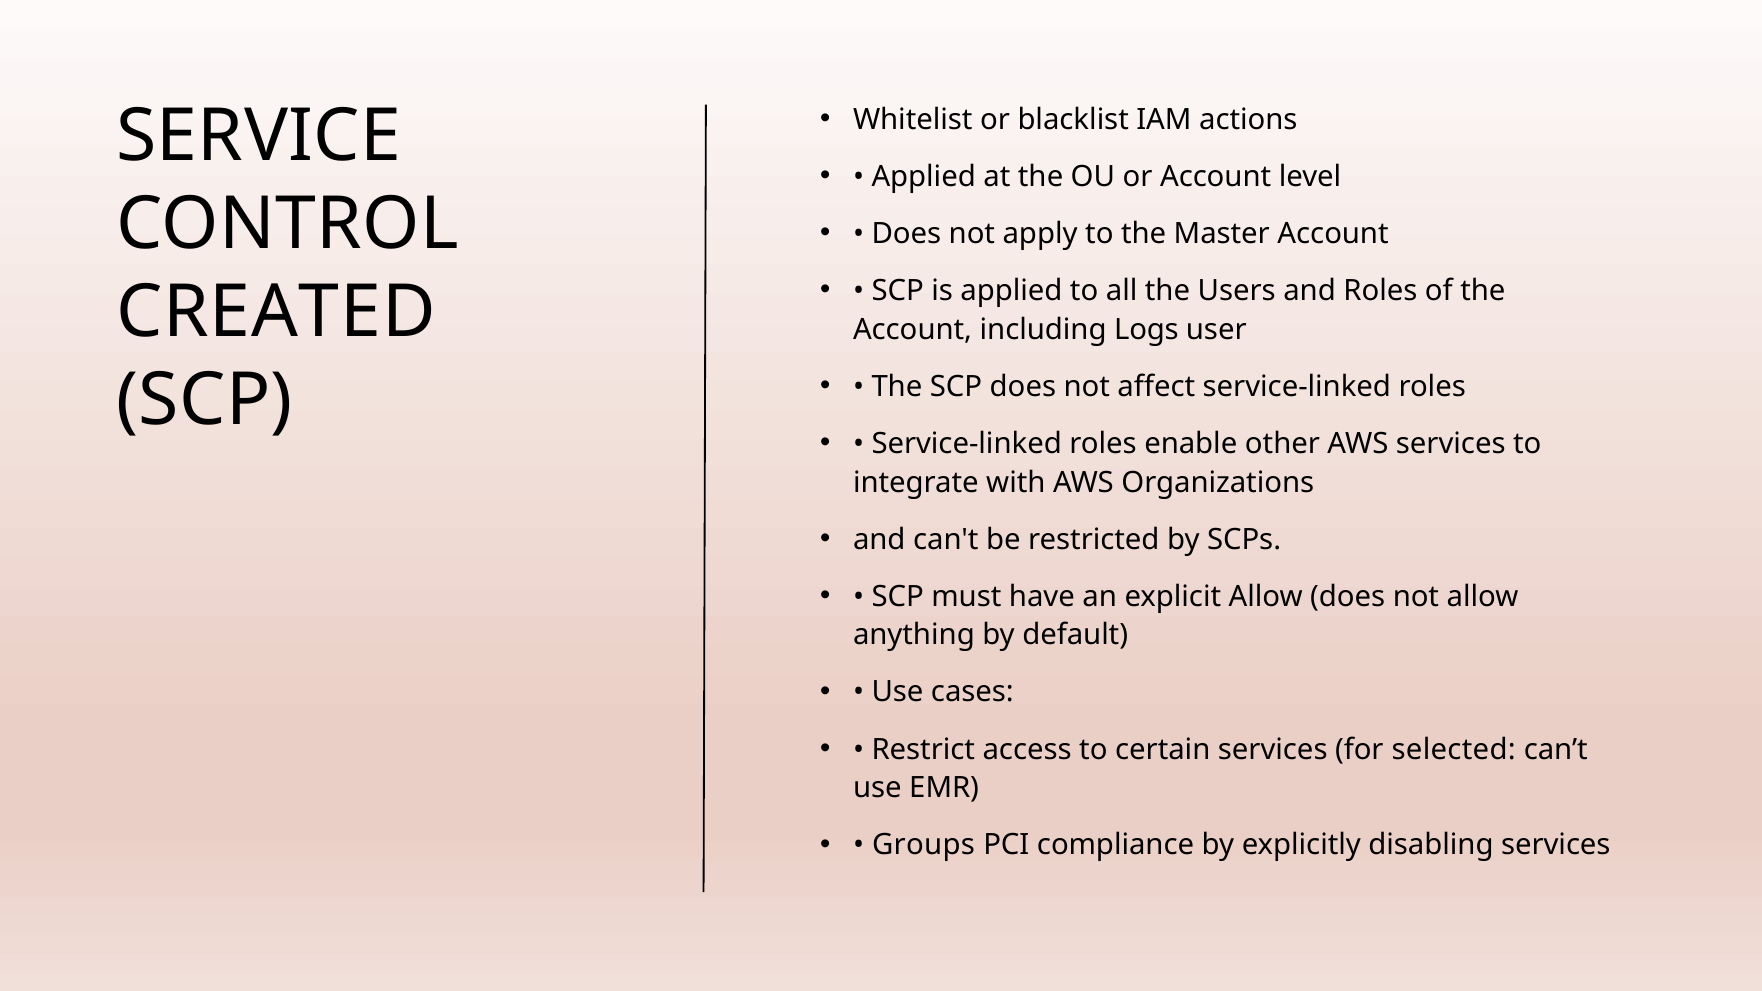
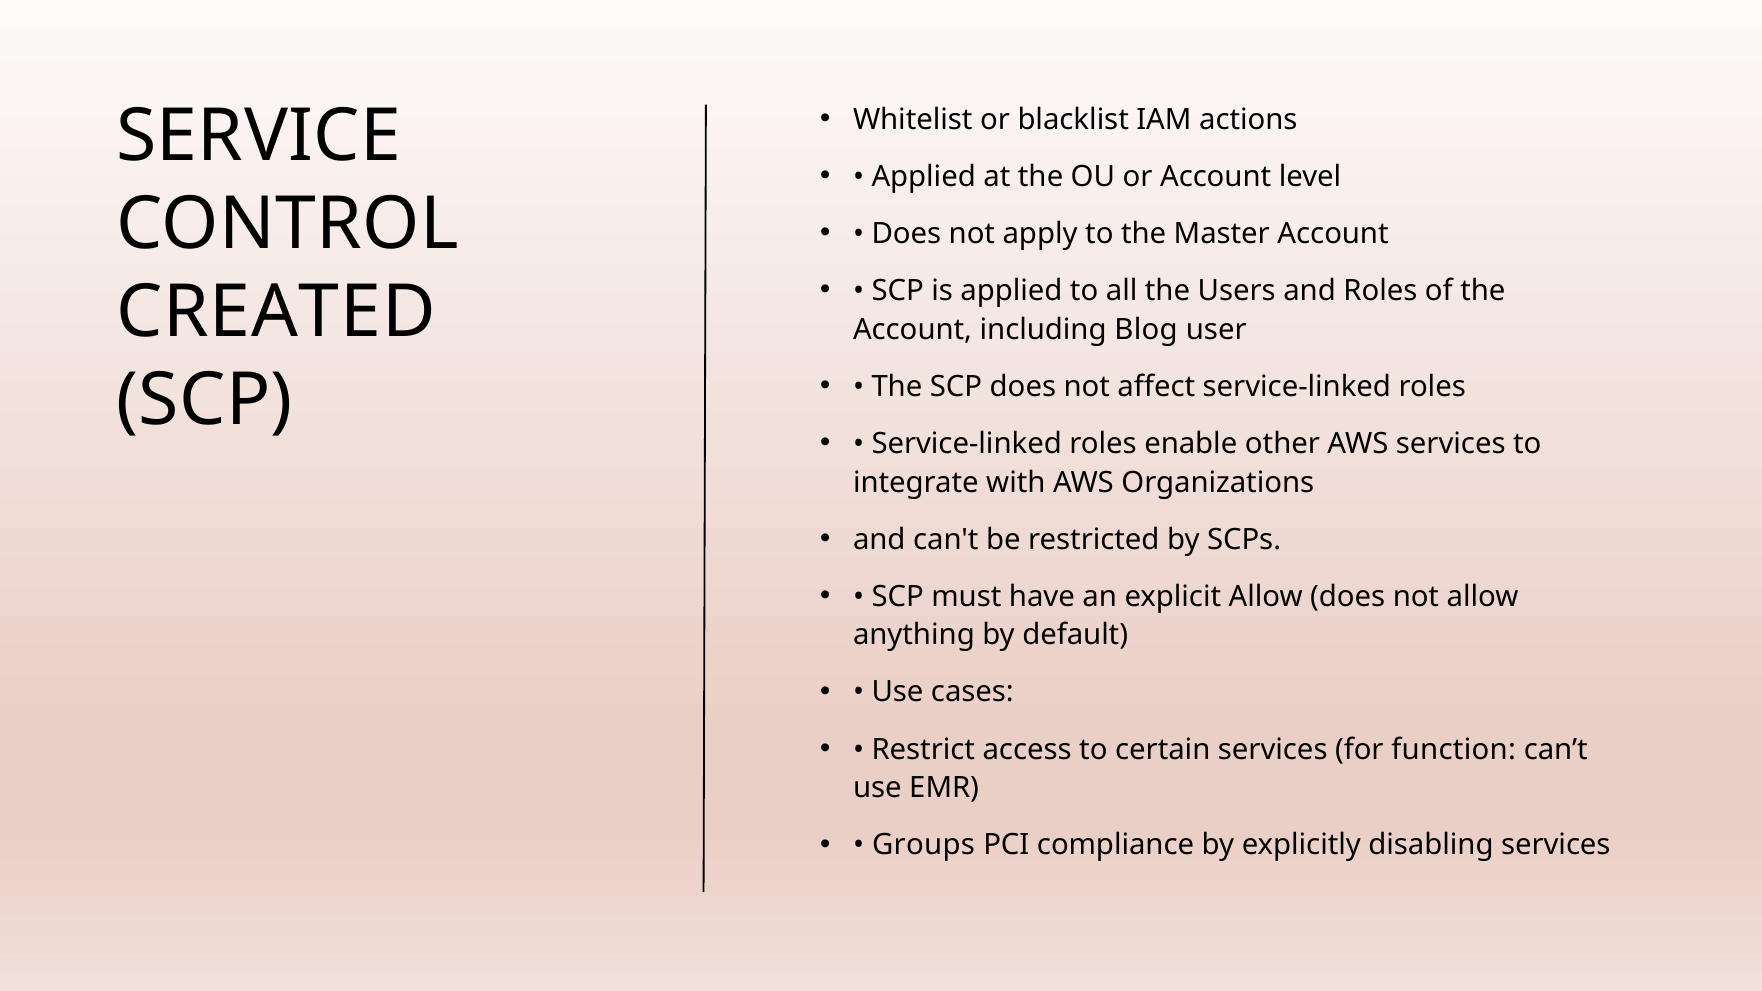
Logs: Logs -> Blog
selected: selected -> function
